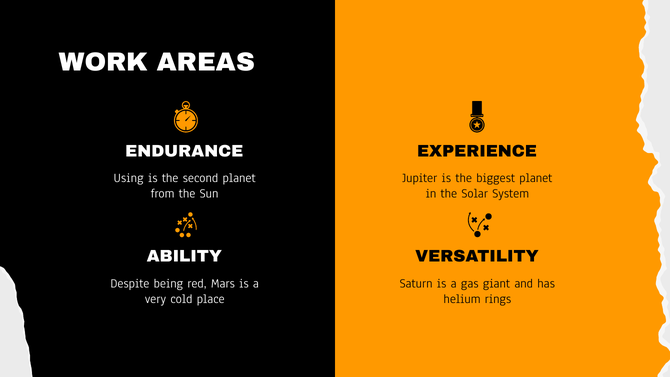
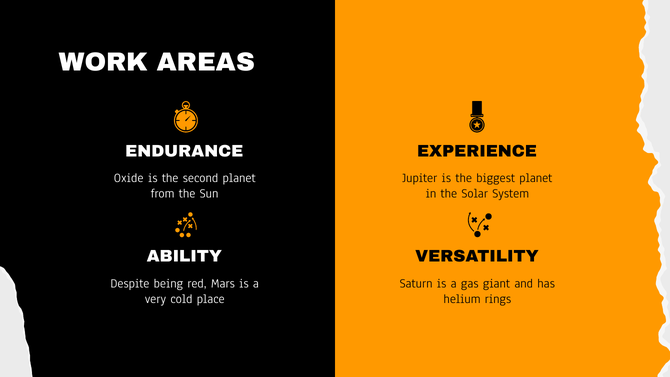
Using: Using -> Oxide
